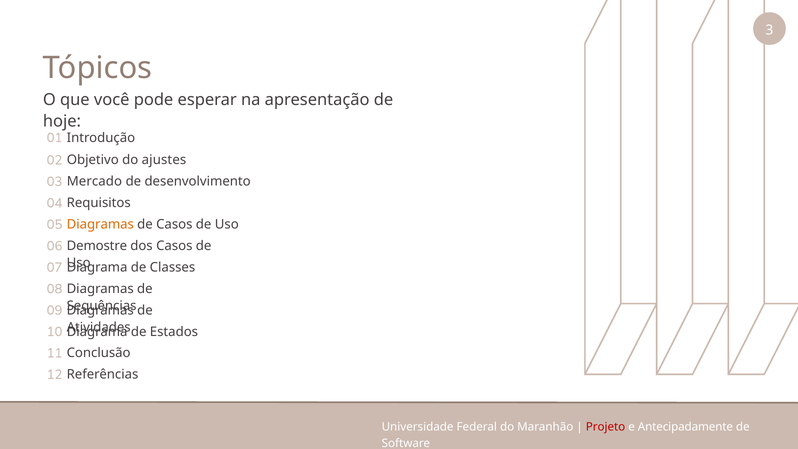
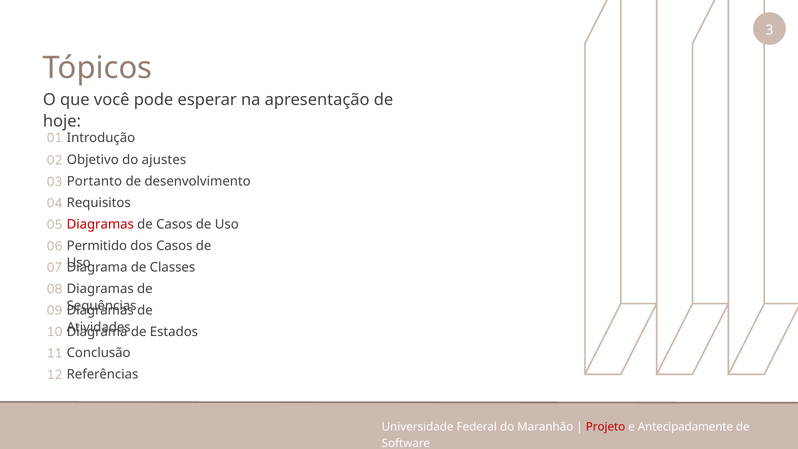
Mercado: Mercado -> Portanto
Diagramas at (100, 224) colour: orange -> red
Demostre: Demostre -> Permitido
